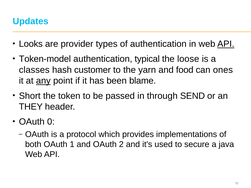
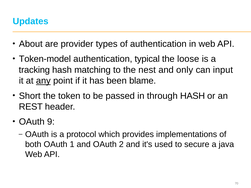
Looks: Looks -> About
API at (226, 44) underline: present -> none
classes: classes -> tracking
customer: customer -> matching
yarn: yarn -> nest
food: food -> only
ones: ones -> input
through SEND: SEND -> HASH
THEY: THEY -> REST
0: 0 -> 9
